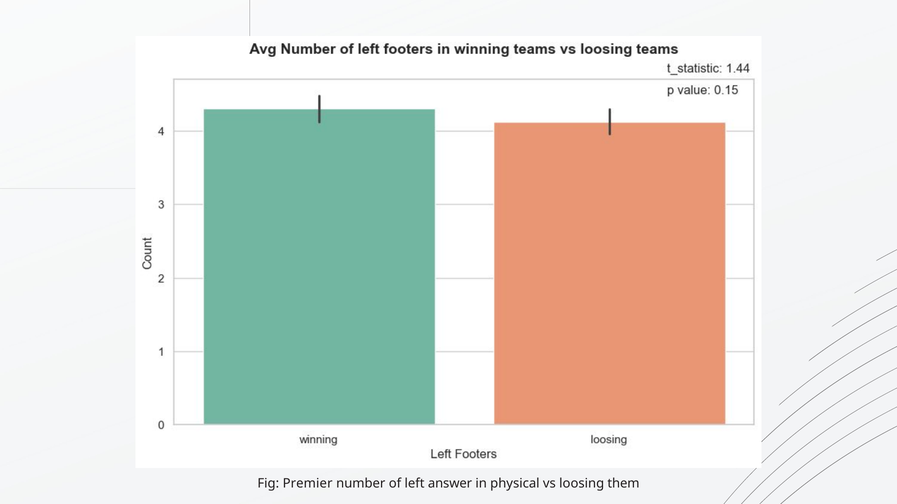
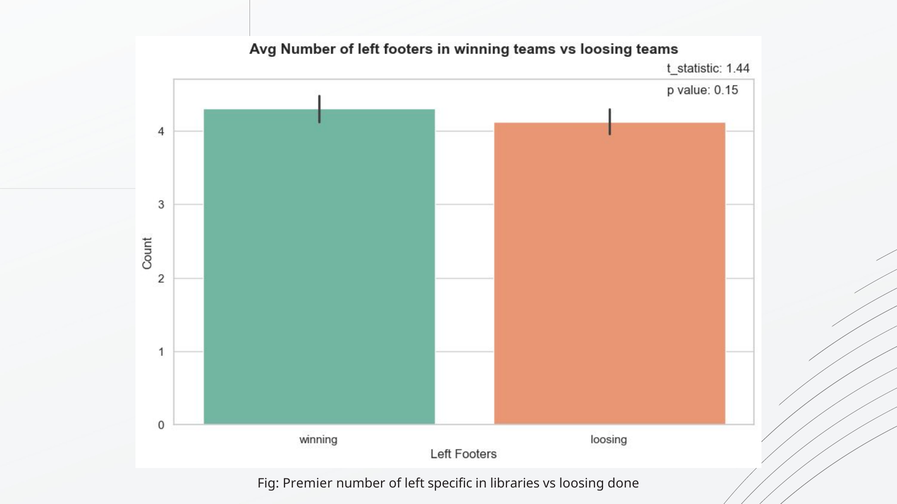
answer: answer -> specific
physical: physical -> libraries
them: them -> done
